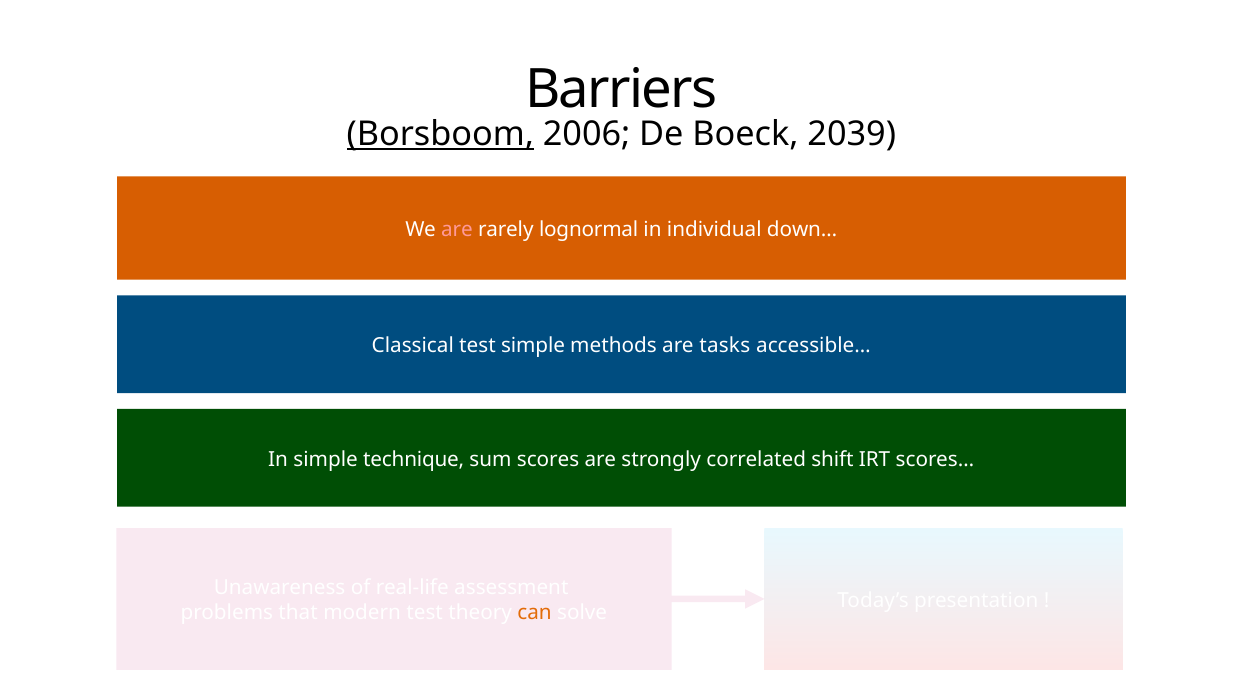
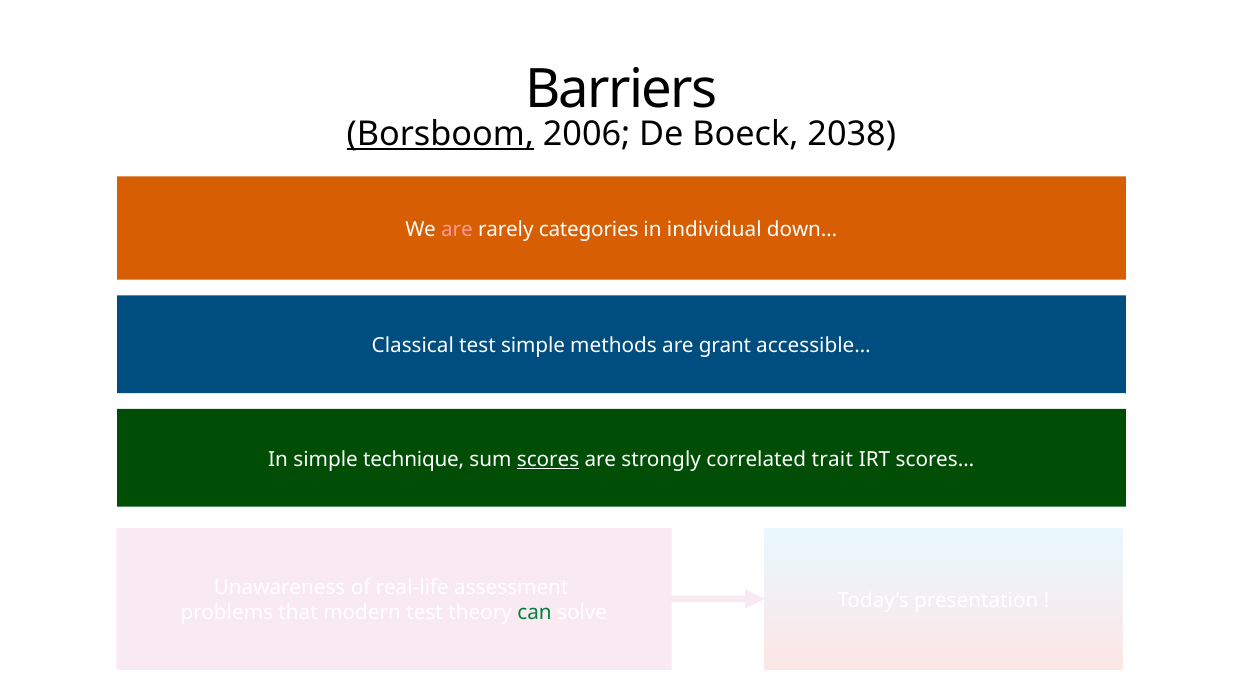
2039: 2039 -> 2038
lognormal: lognormal -> categories
tasks: tasks -> grant
scores underline: none -> present
shift: shift -> trait
can colour: orange -> green
